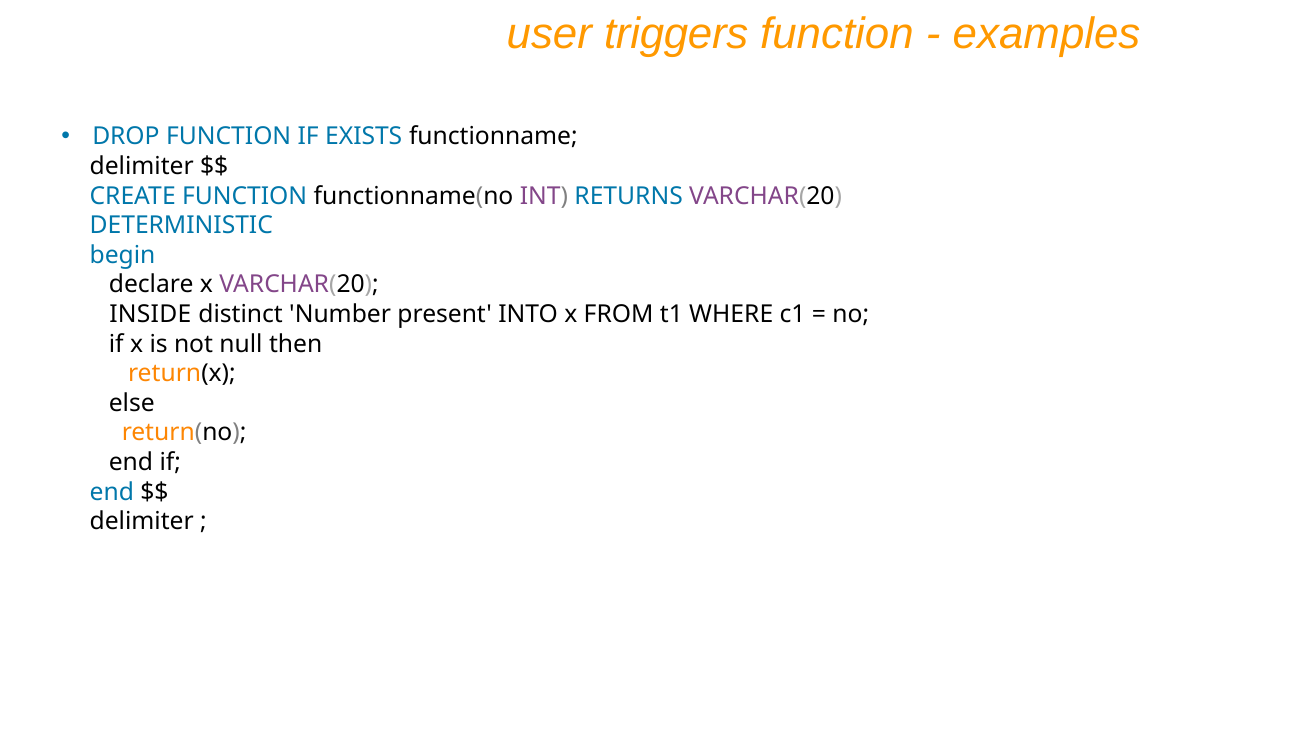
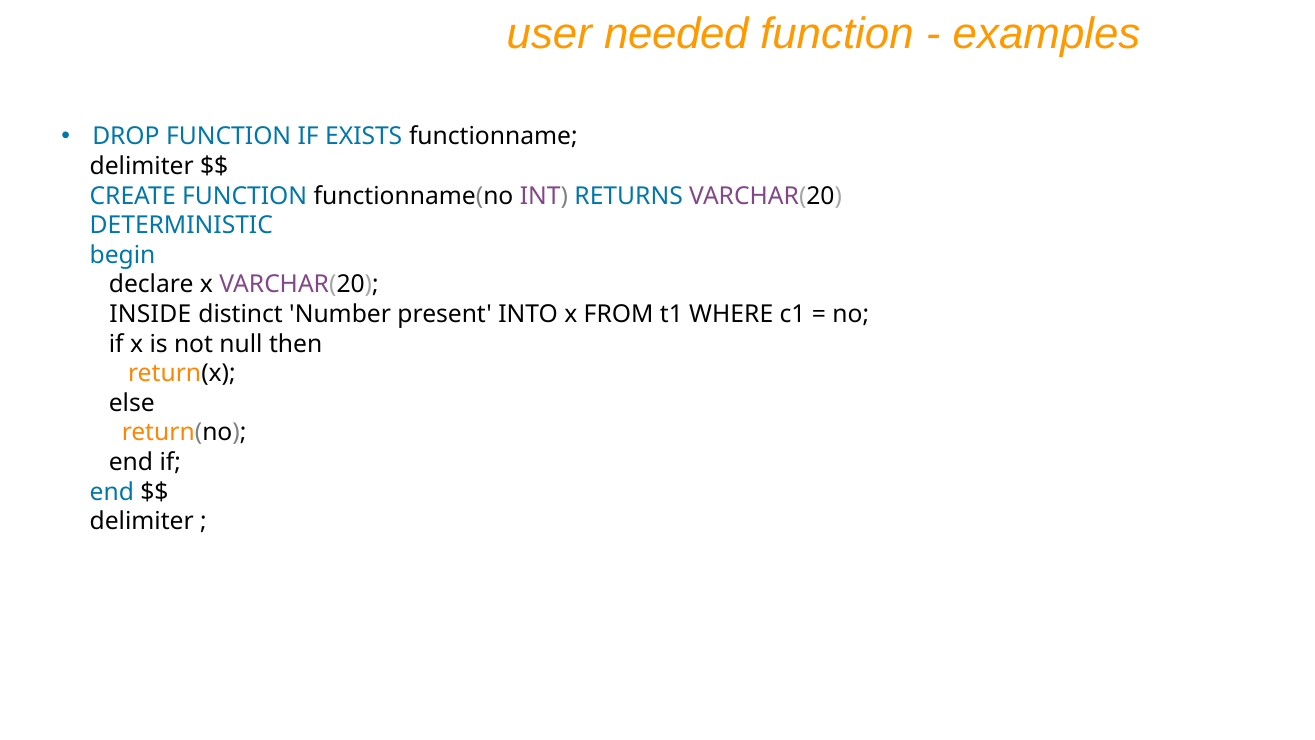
triggers: triggers -> needed
